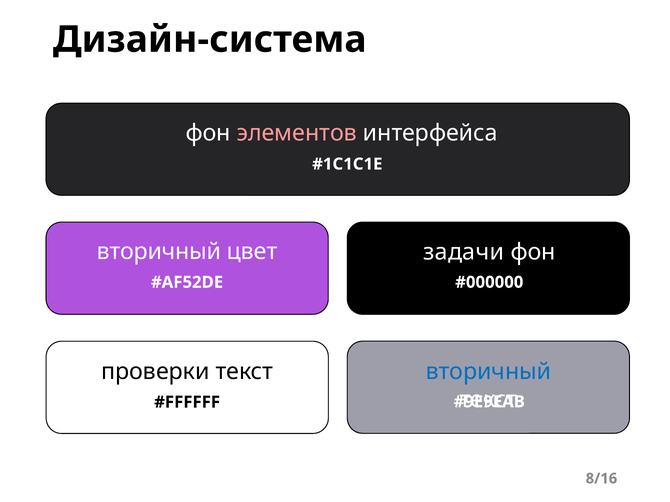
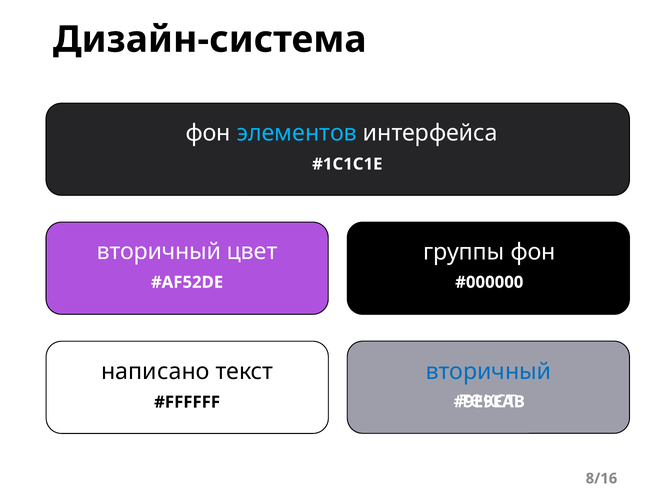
элементов colour: pink -> light blue
задачи: задачи -> группы
проверки: проверки -> написано
